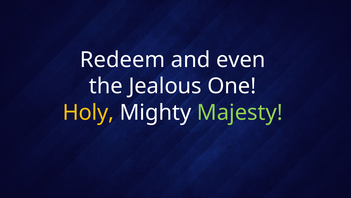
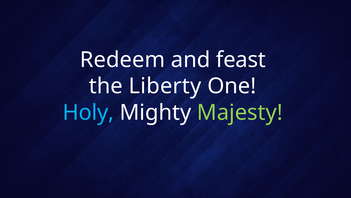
even: even -> feast
Jealous: Jealous -> Liberty
Holy colour: yellow -> light blue
